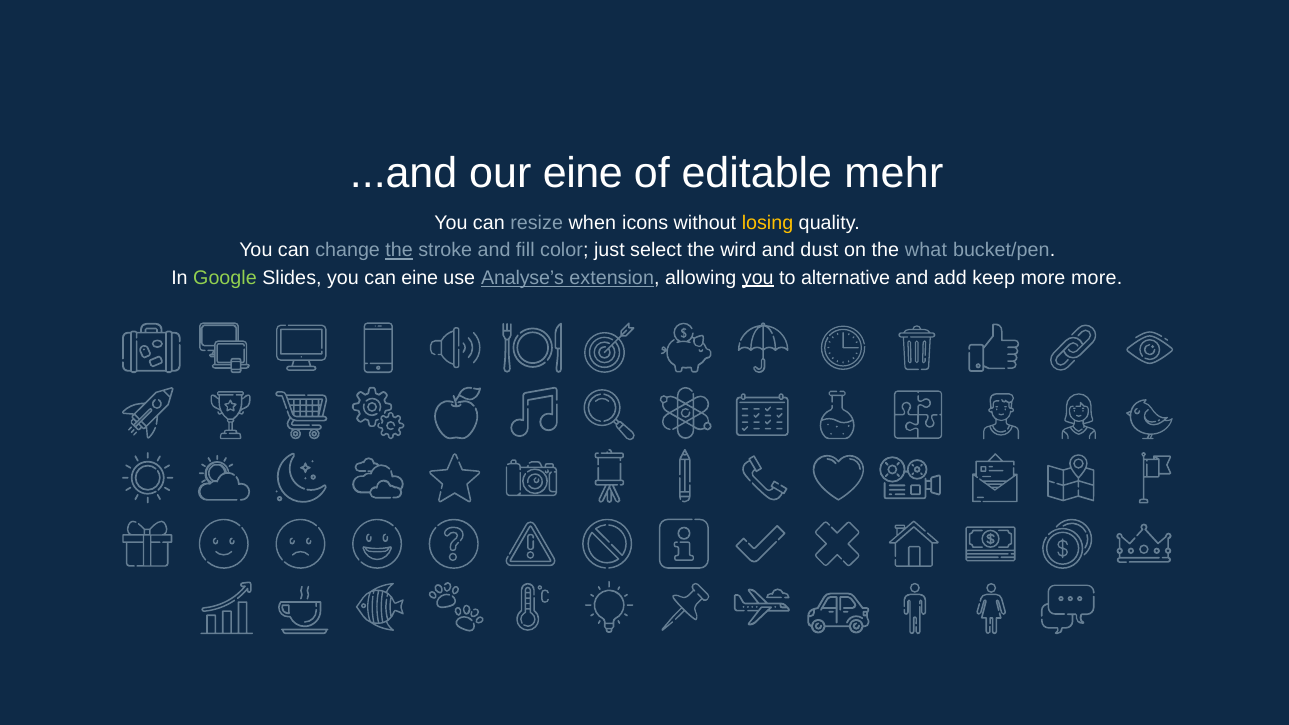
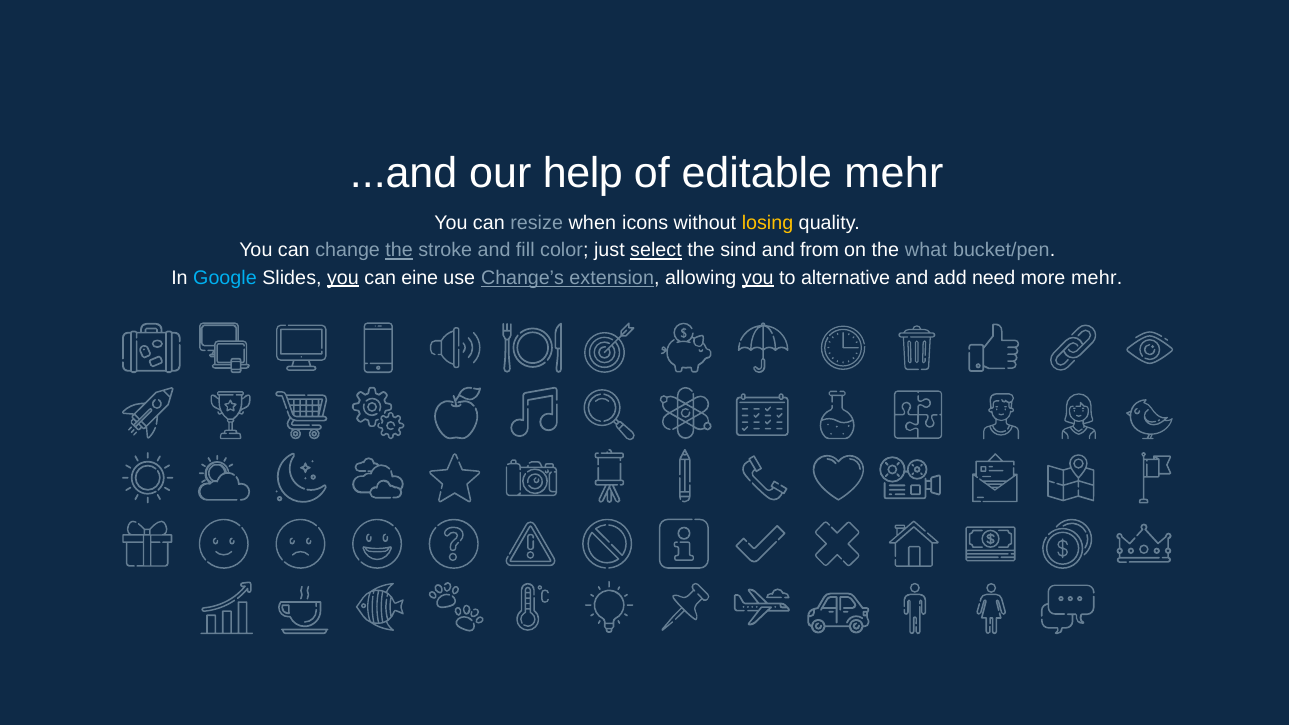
our eine: eine -> help
select underline: none -> present
wird: wird -> sind
dust: dust -> from
Google colour: light green -> light blue
you at (343, 278) underline: none -> present
Analyse’s: Analyse’s -> Change’s
keep: keep -> need
more more: more -> mehr
